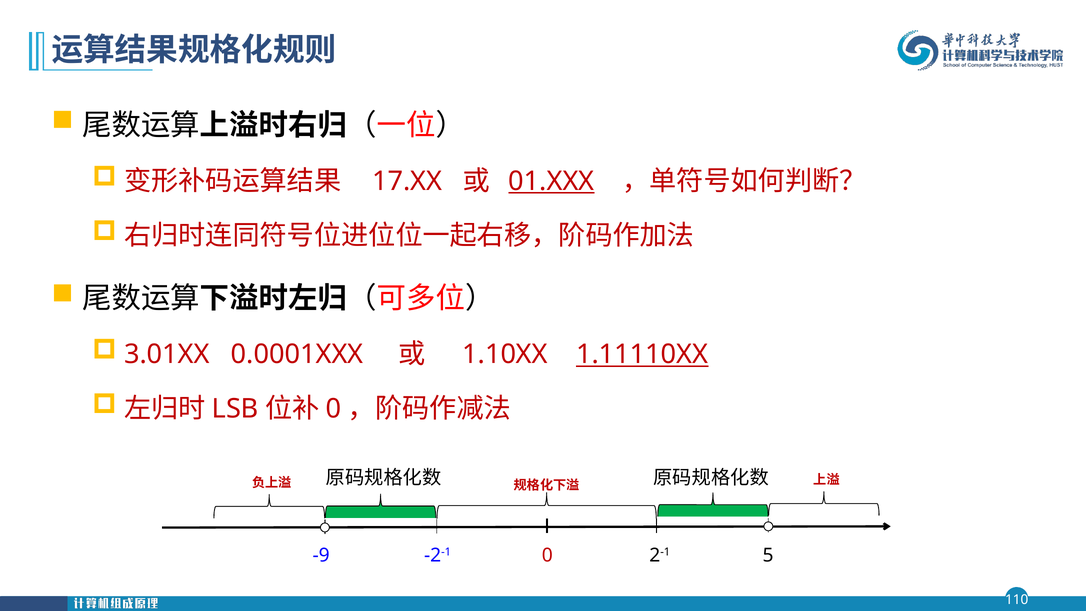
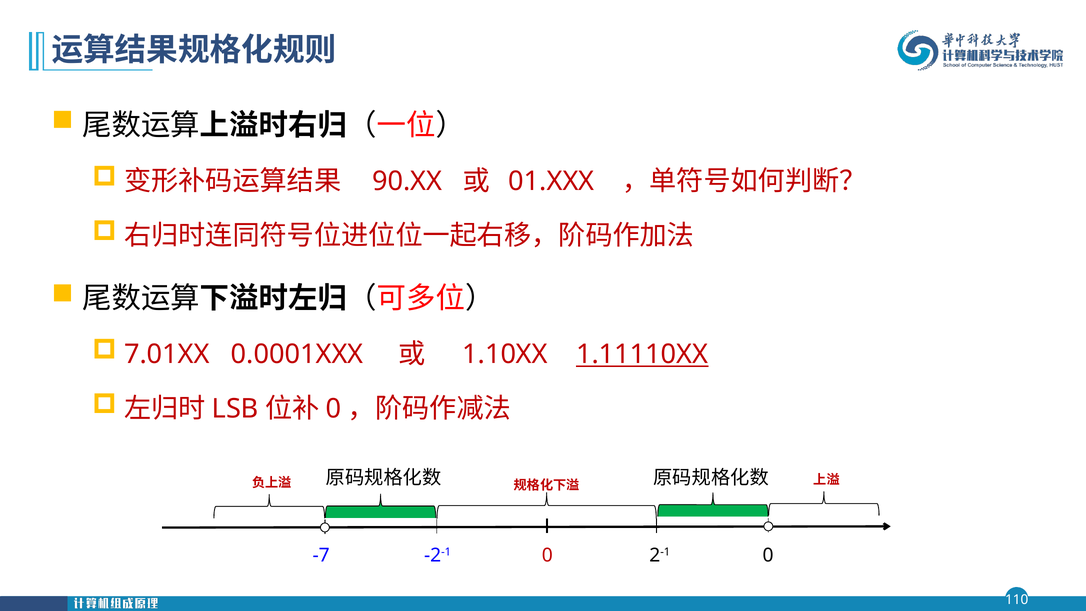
17.XX: 17.XX -> 90.XX
01.XXX underline: present -> none
3.01XX: 3.01XX -> 7.01XX
-9: -9 -> -7
2-1 5: 5 -> 0
